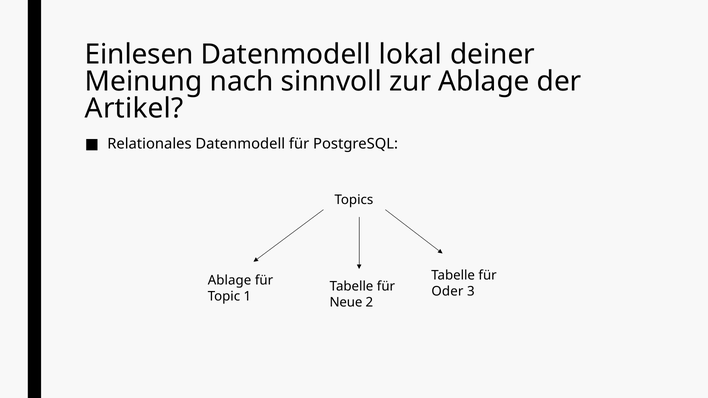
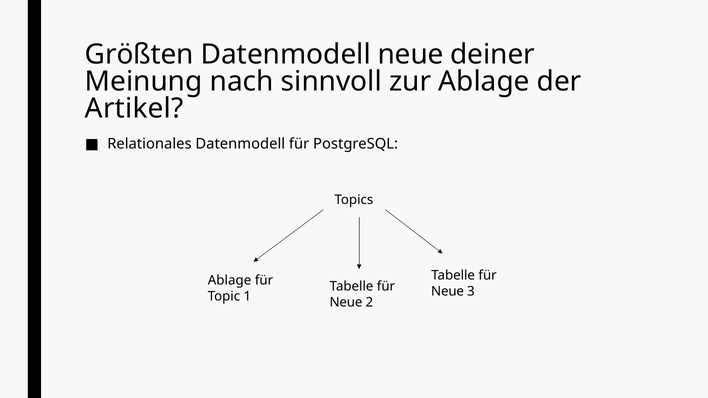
Einlesen: Einlesen -> Größten
Datenmodell lokal: lokal -> neue
Oder at (447, 292): Oder -> Neue
